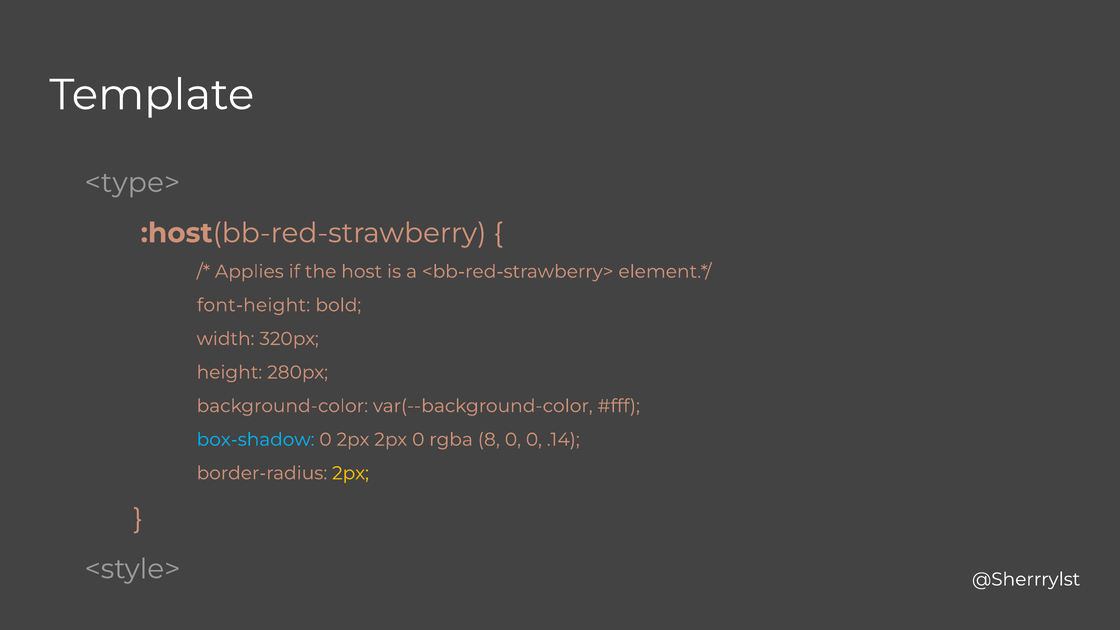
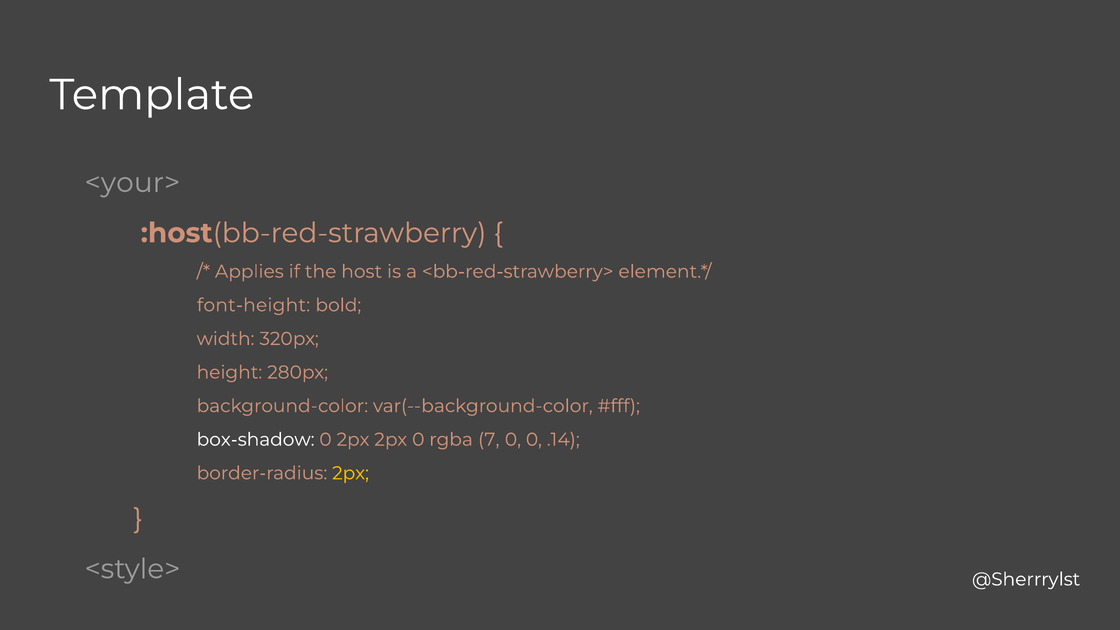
<type>: <type> -> <your>
box-shadow colour: light blue -> white
8: 8 -> 7
